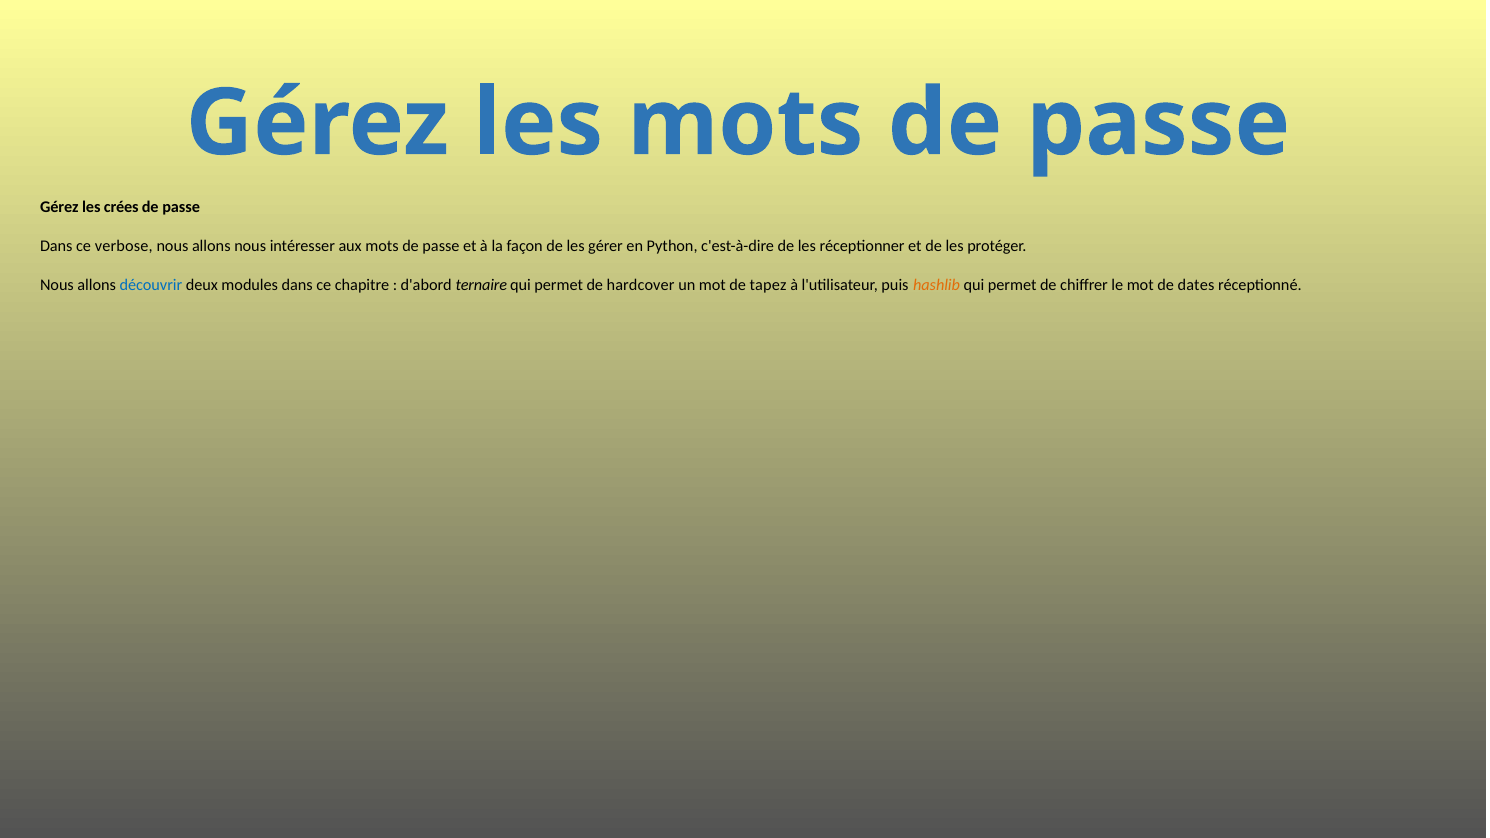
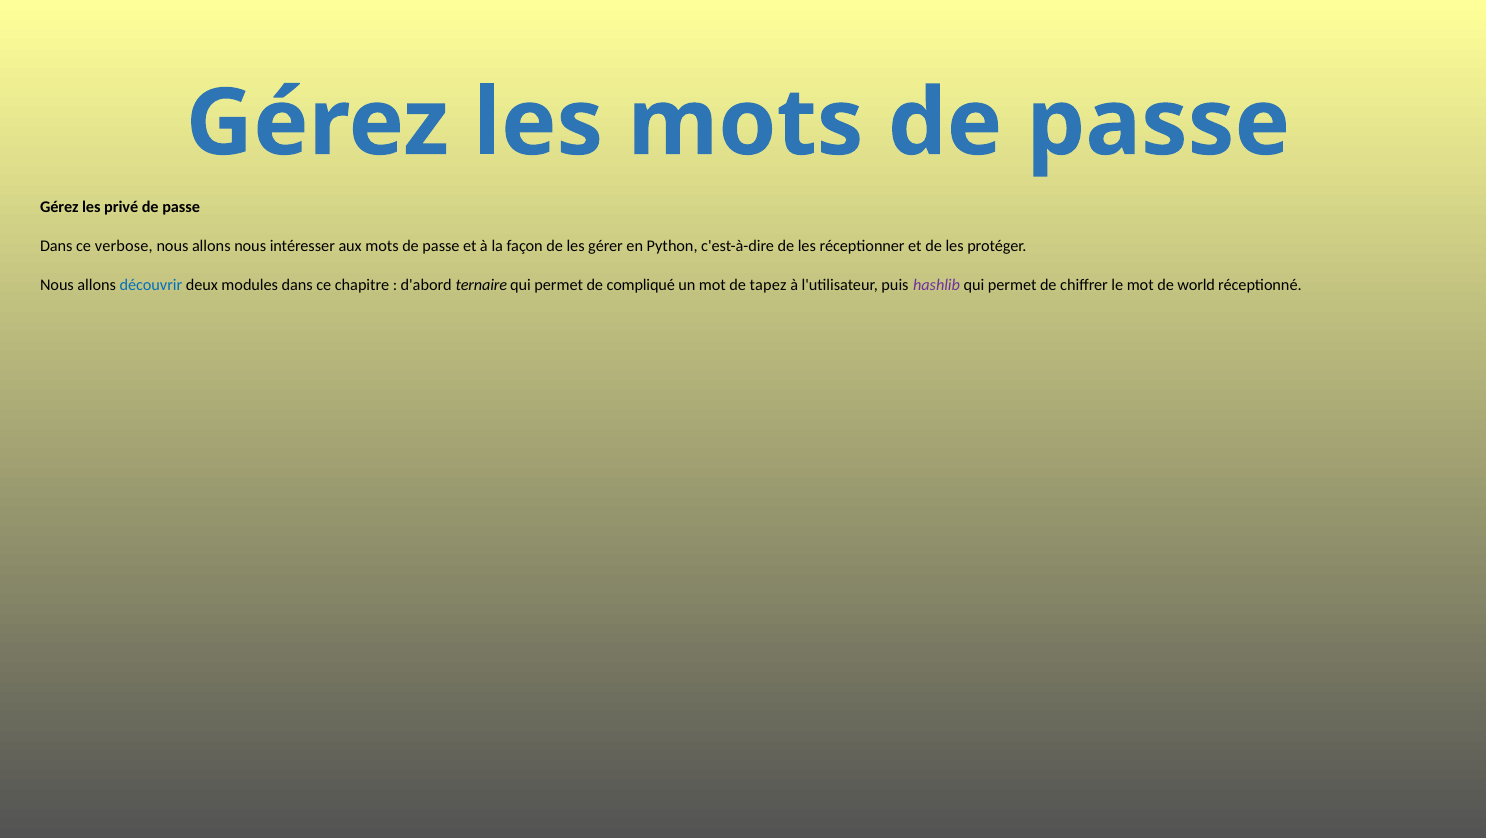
crées: crées -> privé
hardcover: hardcover -> compliqué
hashlib colour: orange -> purple
dates: dates -> world
